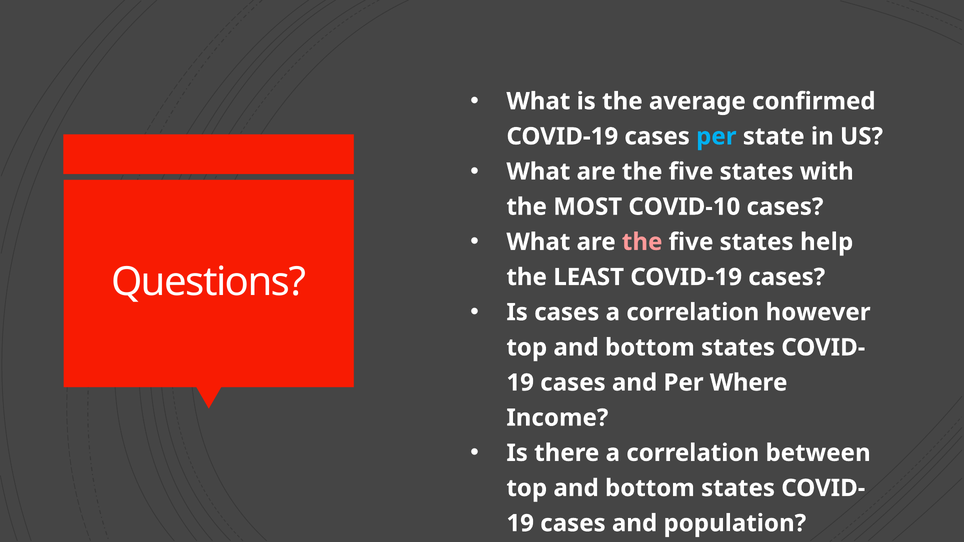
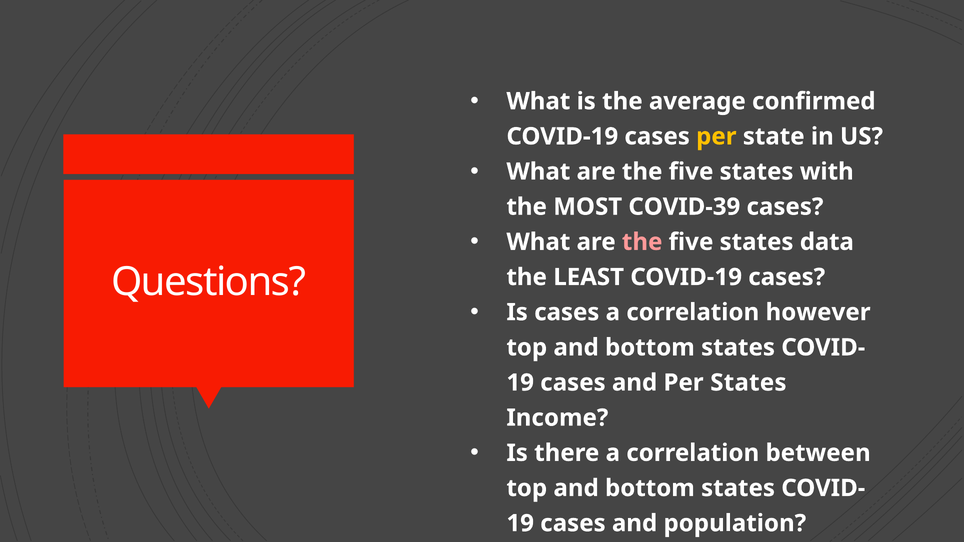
per at (716, 137) colour: light blue -> yellow
COVID-10: COVID-10 -> COVID-39
help: help -> data
Per Where: Where -> States
